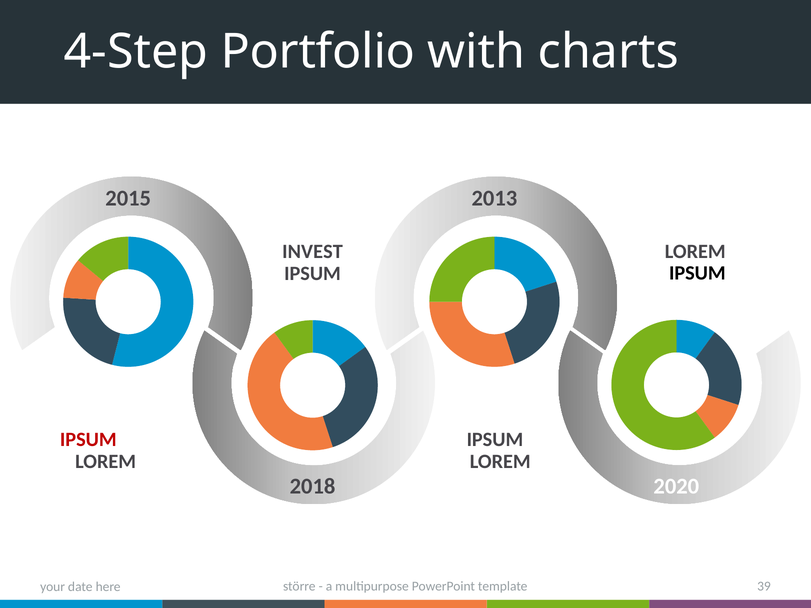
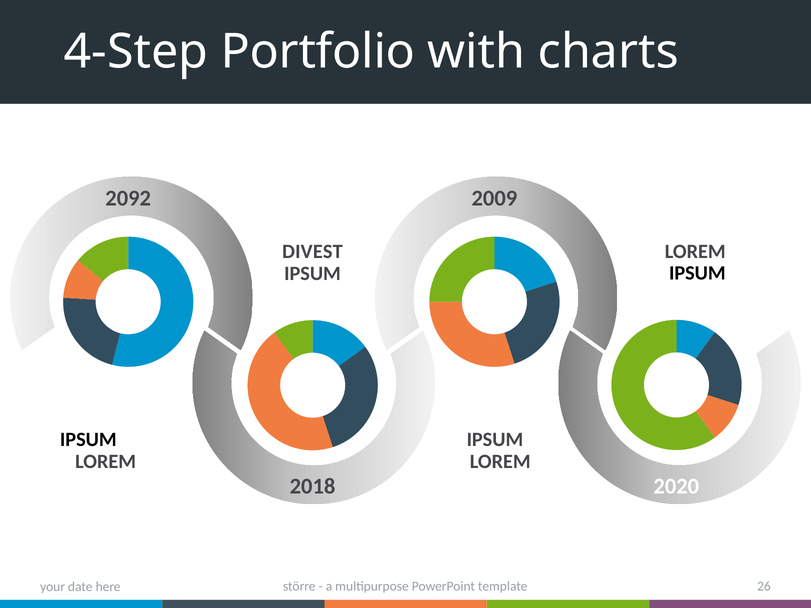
2015: 2015 -> 2092
2013: 2013 -> 2009
INVEST: INVEST -> DIVEST
IPSUM at (88, 440) colour: red -> black
39: 39 -> 26
